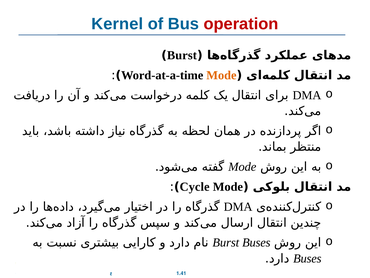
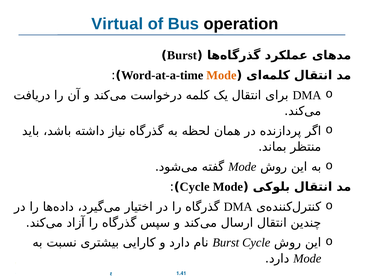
Kernel: Kernel -> Virtual
operation colour: red -> black
Burst Buses: Buses -> Cycle
Buses at (307, 258): Buses -> Mode
